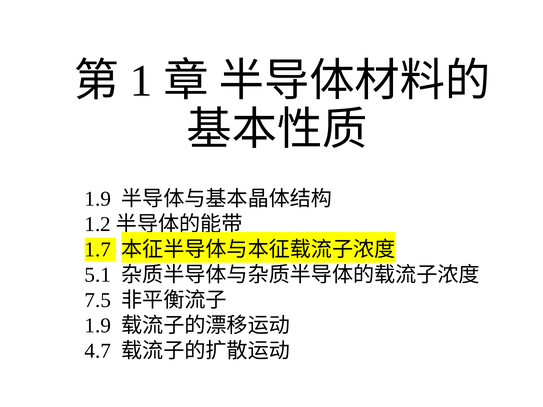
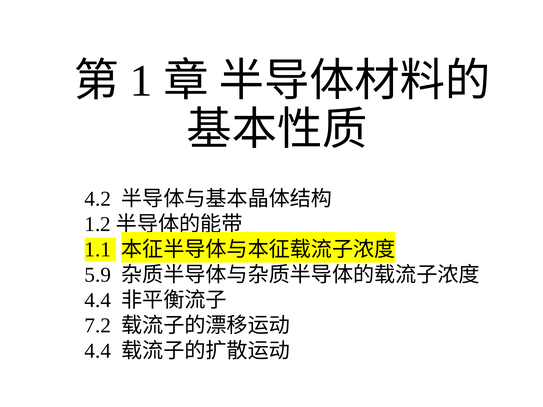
1.9 at (98, 199): 1.9 -> 4.2
1.7: 1.7 -> 1.1
5.1: 5.1 -> 5.9
7.5 at (98, 300): 7.5 -> 4.4
1.9 at (98, 326): 1.9 -> 7.2
4.7 at (98, 351): 4.7 -> 4.4
